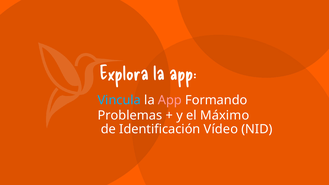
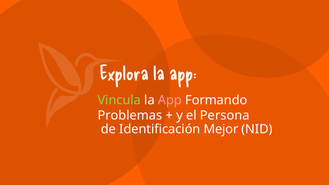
Vincula colour: light blue -> light green
Máximo: Máximo -> Persona
Vídeo: Vídeo -> Mejor
